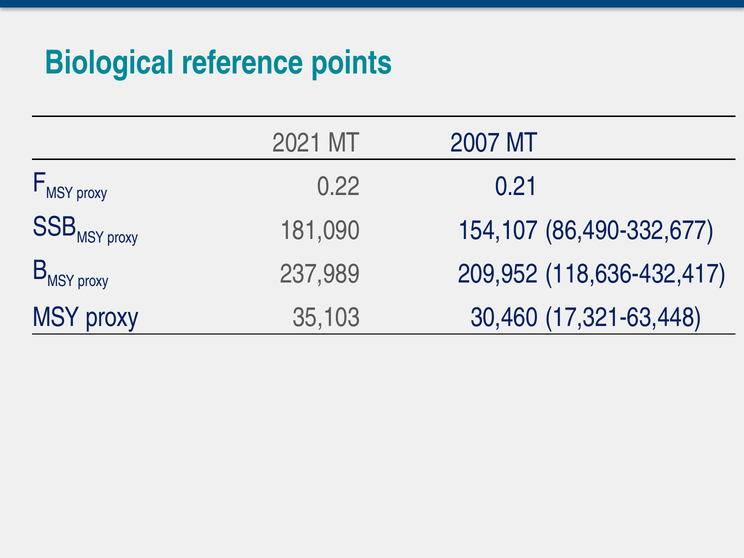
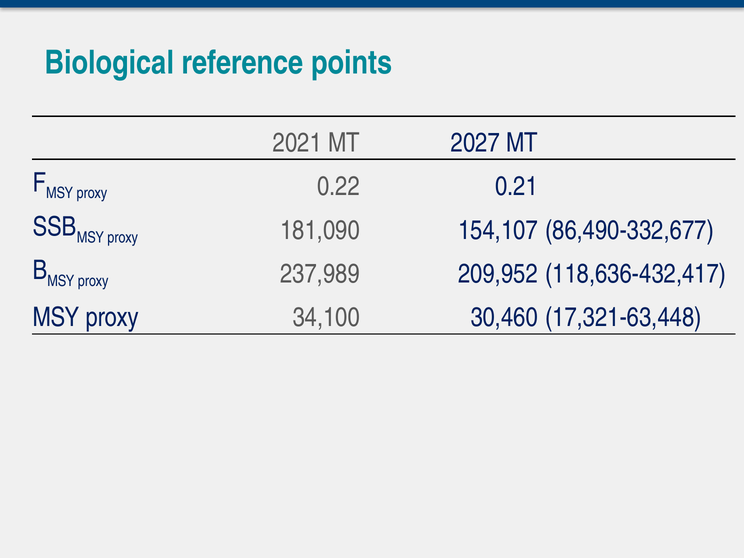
2007: 2007 -> 2027
35,103: 35,103 -> 34,100
